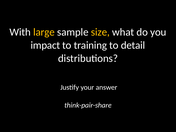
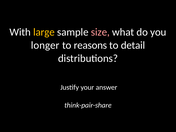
size colour: yellow -> pink
impact: impact -> longer
training: training -> reasons
